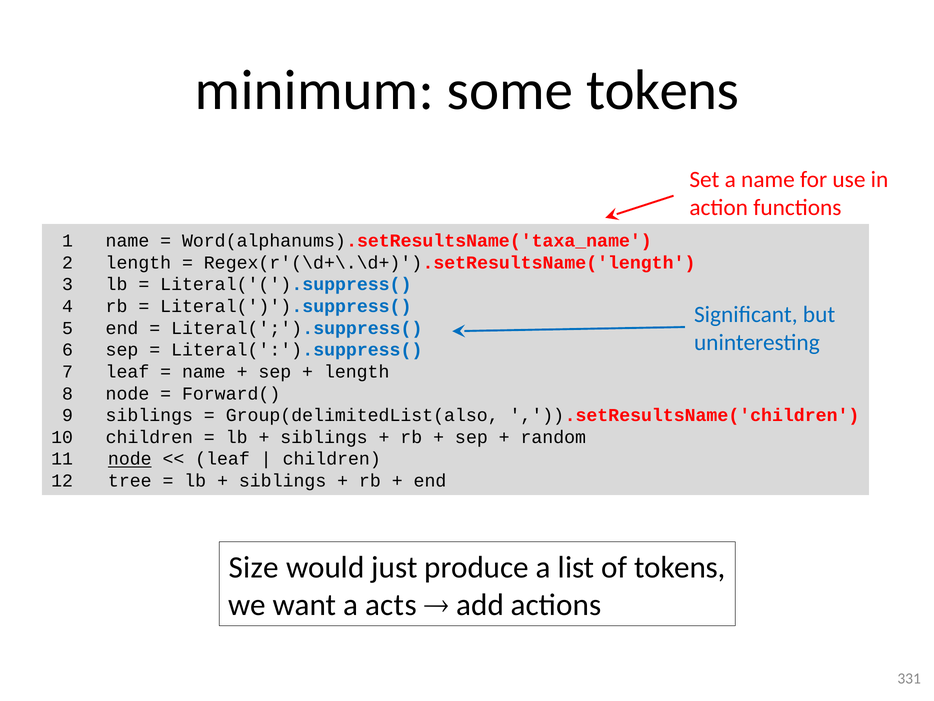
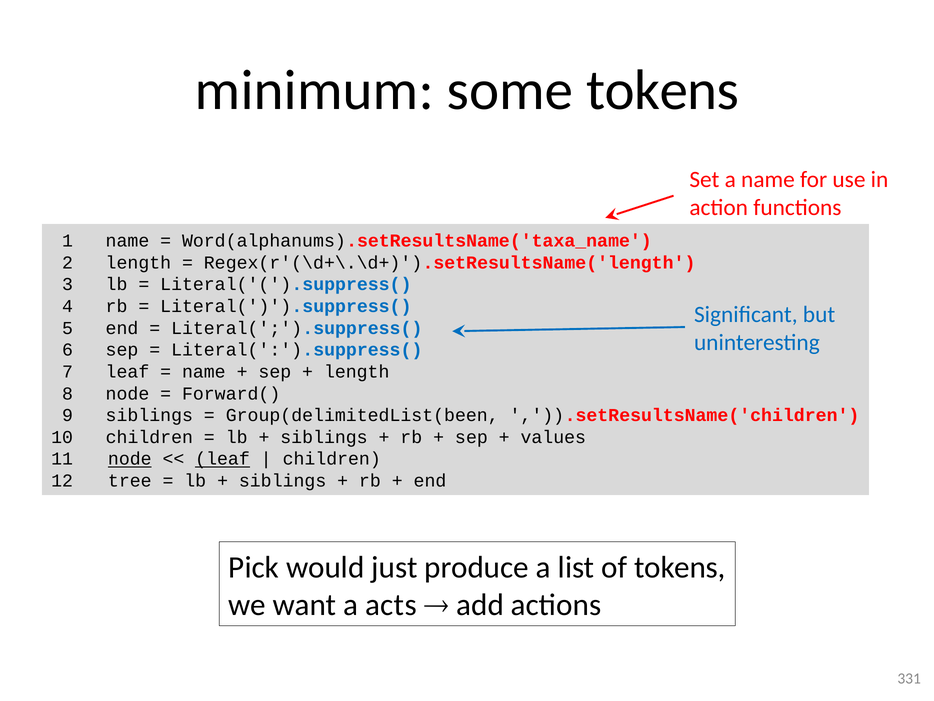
Group(delimitedList(also: Group(delimitedList(also -> Group(delimitedList(been
random: random -> values
leaf at (223, 459) underline: none -> present
Size: Size -> Pick
